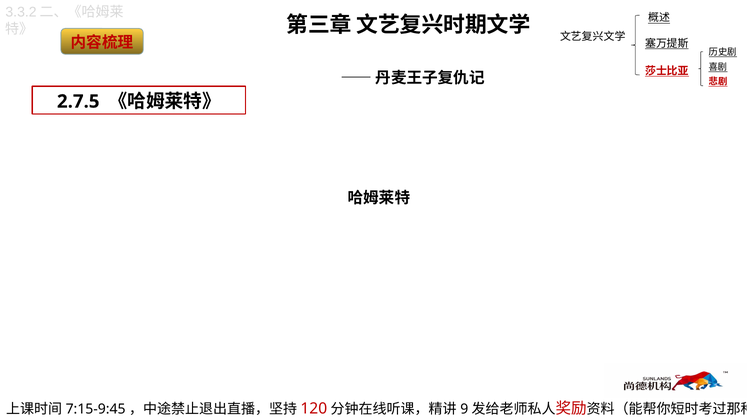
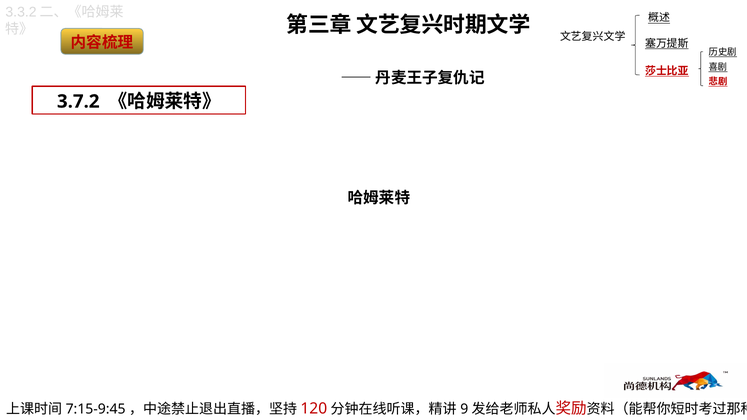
2.7.5: 2.7.5 -> 3.7.2
